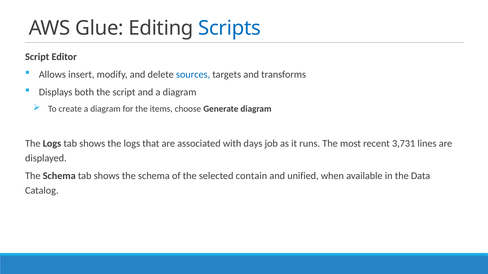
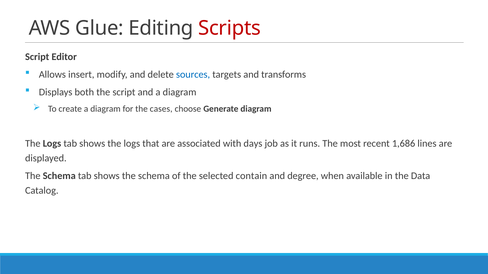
Scripts colour: blue -> red
items: items -> cases
3,731: 3,731 -> 1,686
unified: unified -> degree
